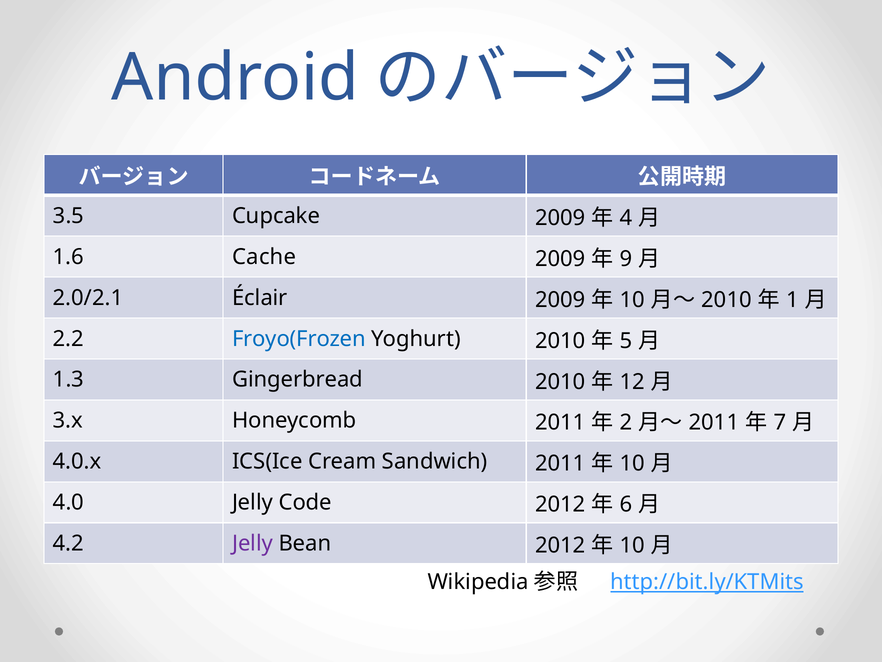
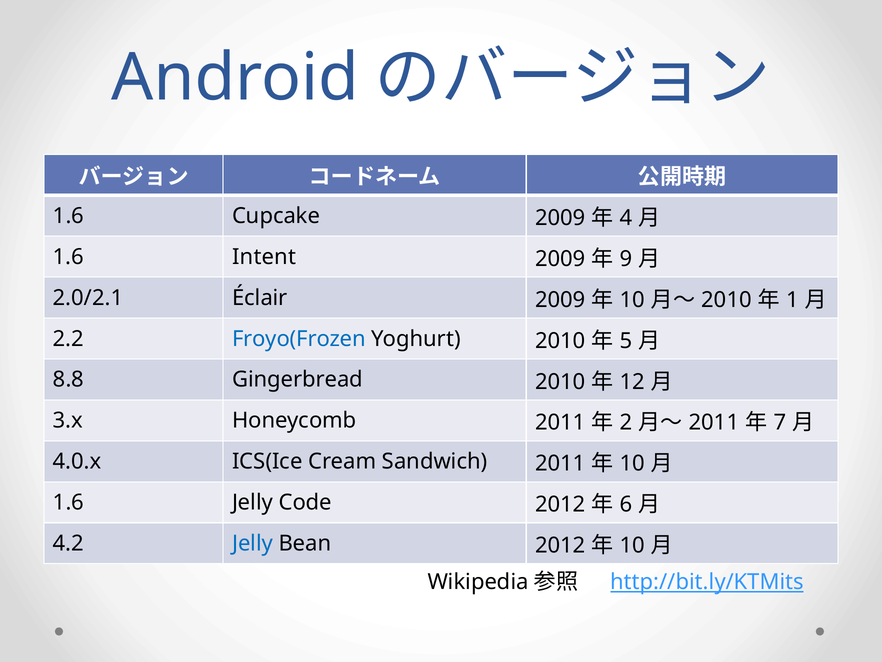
3.5 at (68, 216): 3.5 -> 1.6
Cache: Cache -> Intent
1.3: 1.3 -> 8.8
4.0 at (68, 502): 4.0 -> 1.6
Jelly at (252, 543) colour: purple -> blue
